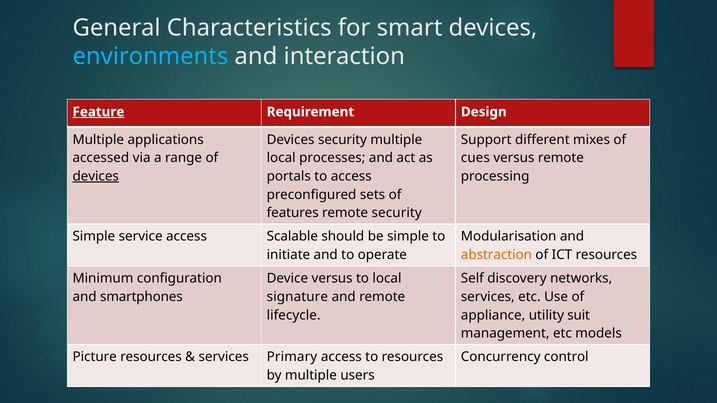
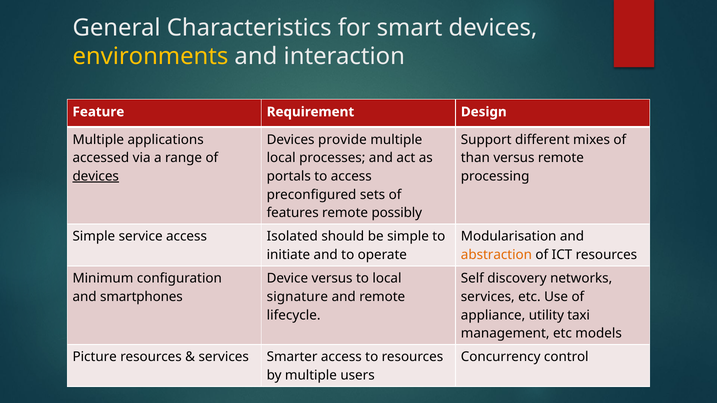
environments colour: light blue -> yellow
Feature underline: present -> none
Devices security: security -> provide
cues: cues -> than
remote security: security -> possibly
Scalable: Scalable -> Isolated
suit: suit -> taxi
Primary: Primary -> Smarter
